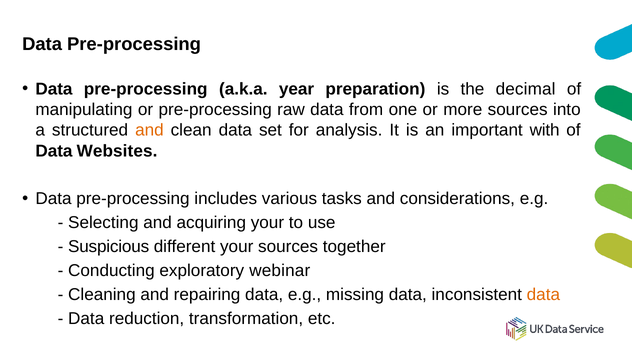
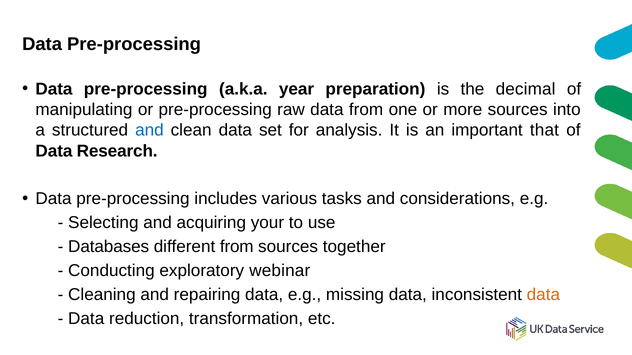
and at (149, 131) colour: orange -> blue
with: with -> that
Websites: Websites -> Research
Suspicious: Suspicious -> Databases
different your: your -> from
